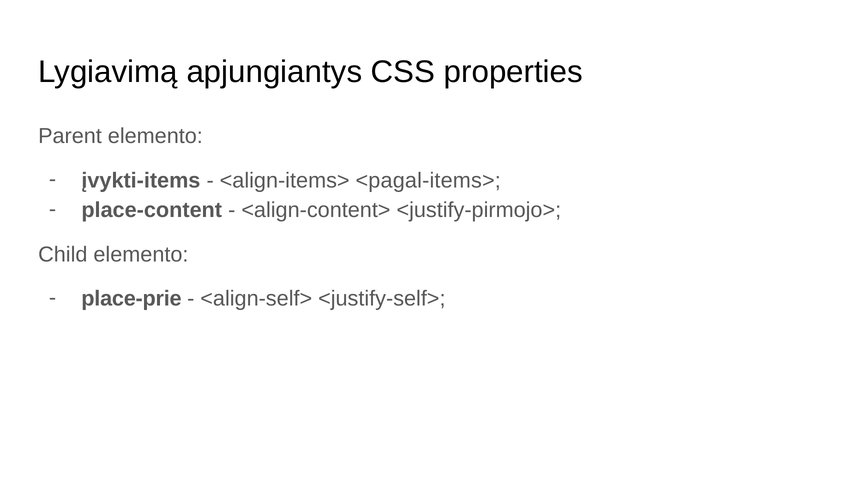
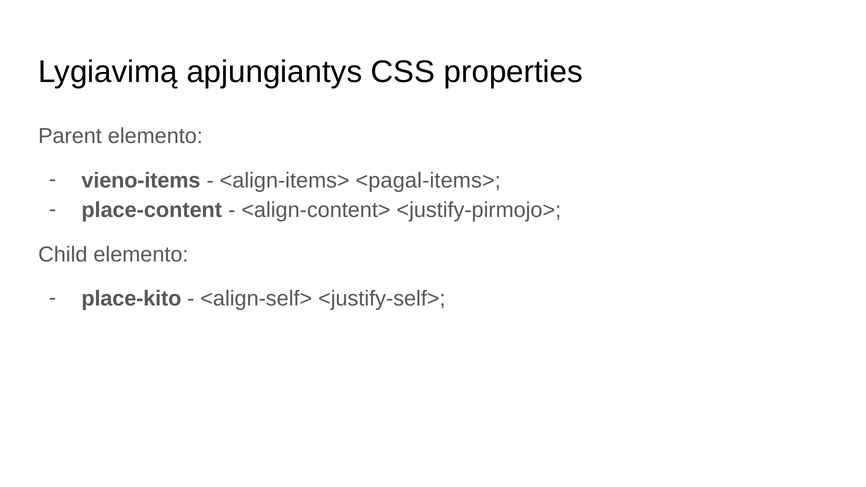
įvykti-items: įvykti-items -> vieno-items
place-prie: place-prie -> place-kito
